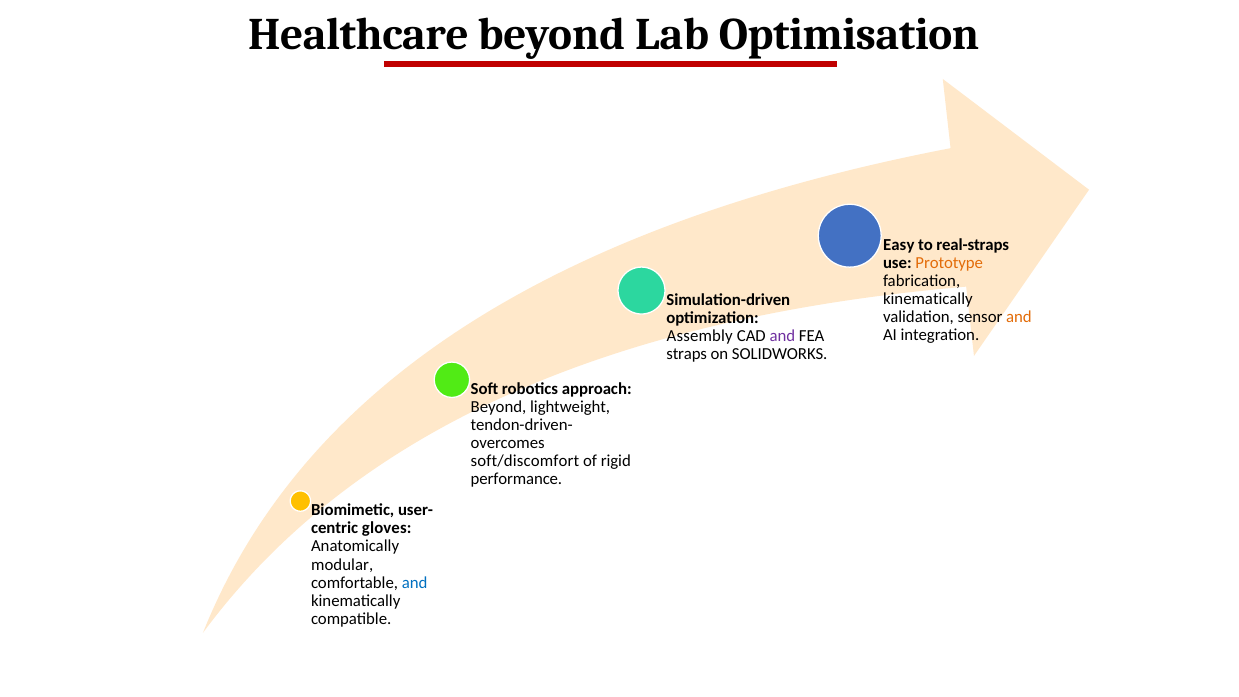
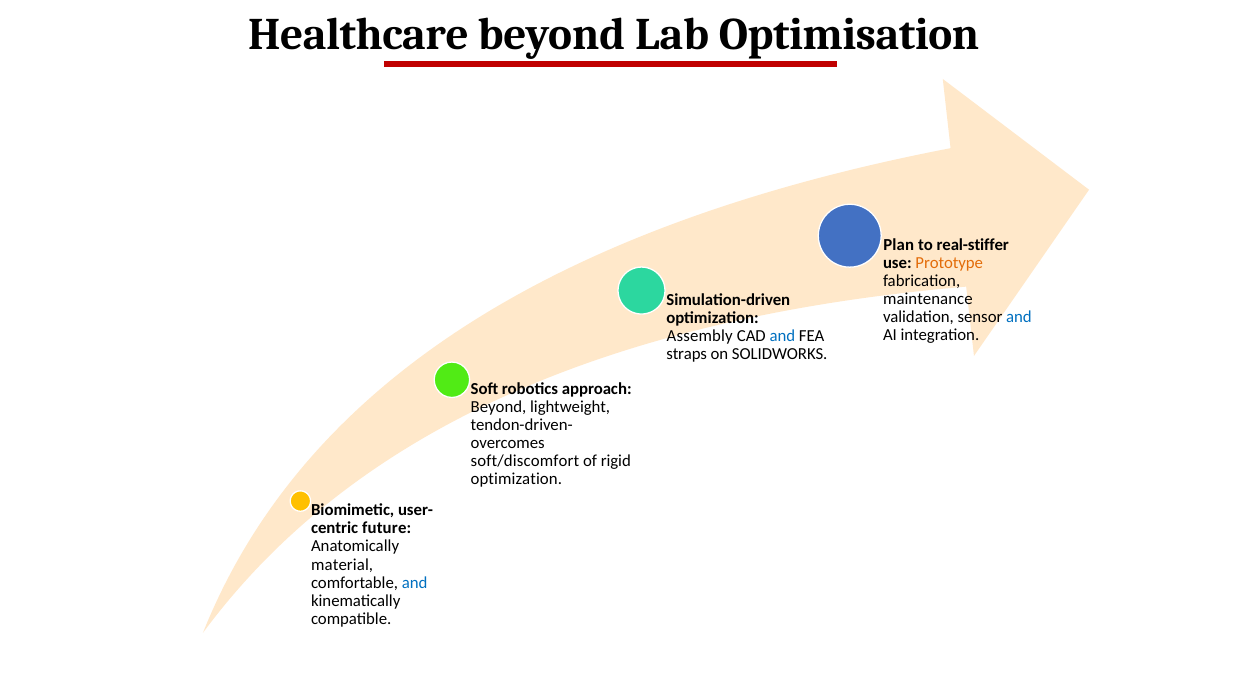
Easy: Easy -> Plan
real-straps: real-straps -> real-stiffer
kinematically at (928, 299): kinematically -> maintenance
and at (1019, 317) colour: orange -> blue
and at (782, 336) colour: purple -> blue
performance at (516, 479): performance -> optimization
gloves: gloves -> future
modular: modular -> material
